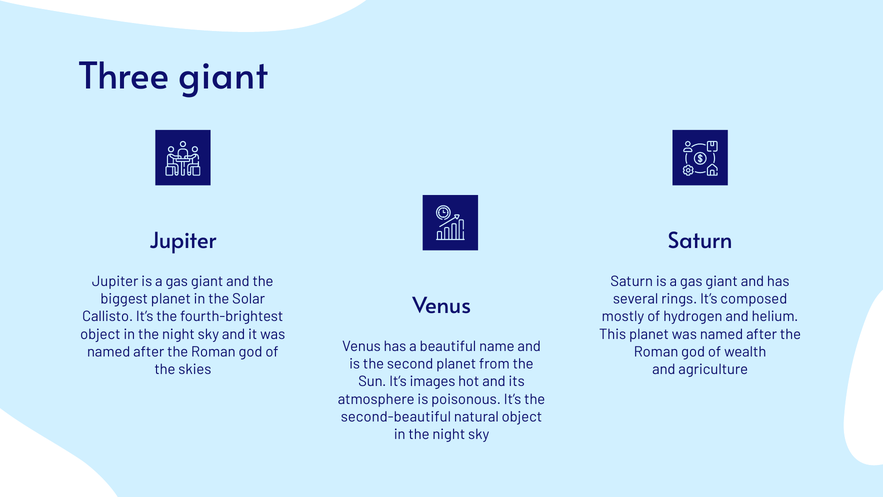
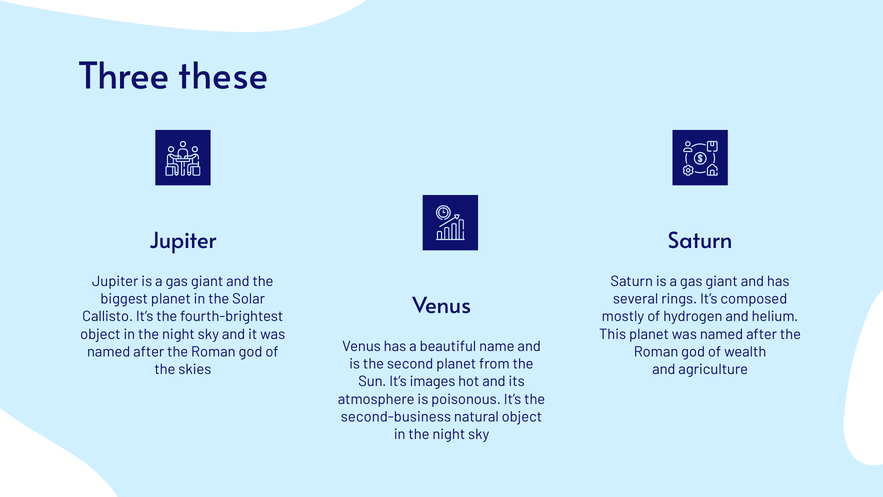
Three giant: giant -> these
second-beautiful: second-beautiful -> second-business
